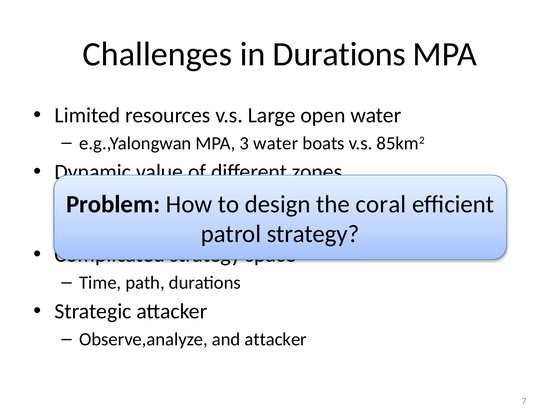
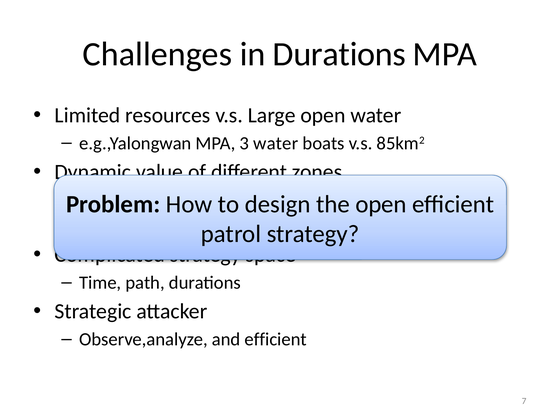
coral at (381, 204): coral -> open
and attacker: attacker -> efficient
